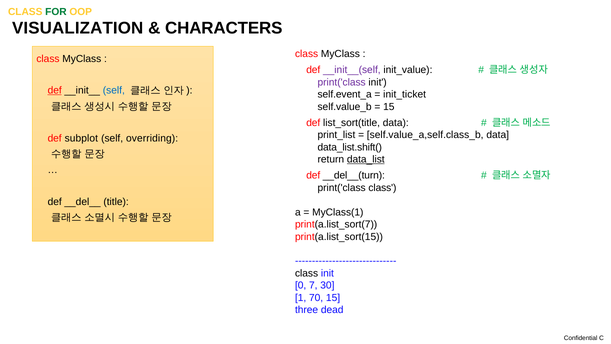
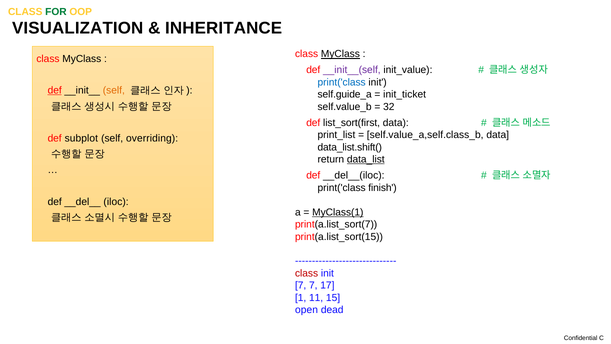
CHARACTERS: CHARACTERS -> INHERITANCE
MyClass at (340, 54) underline: none -> present
print('class at (342, 82) colour: purple -> blue
self at (114, 90) colour: blue -> orange
self.event_a: self.event_a -> self.guide_a
15 at (389, 107): 15 -> 32
list_sort(title: list_sort(title -> list_sort(first
__del__(turn: __del__(turn -> __del__(iloc
print('class class: class -> finish
title: title -> iloc
MyClass(1 underline: none -> present
class at (307, 273) colour: black -> red
0 at (301, 285): 0 -> 7
30: 30 -> 17
70: 70 -> 11
three: three -> open
